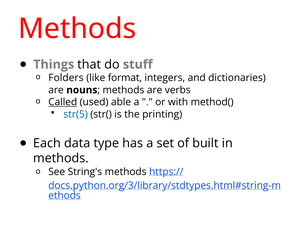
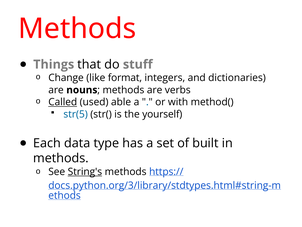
Folders: Folders -> Change
printing: printing -> yourself
String's underline: none -> present
